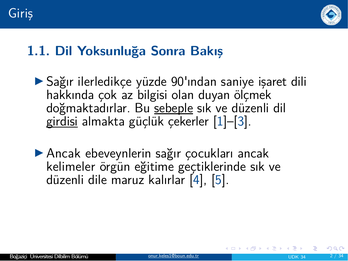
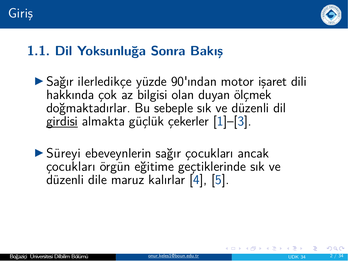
saniye: saniye -> motor
sebeple underline: present -> none
Ancak at (64, 153): Ancak -> Süreyi
kelimeler at (71, 167): kelimeler -> çocukları
